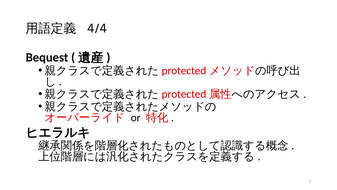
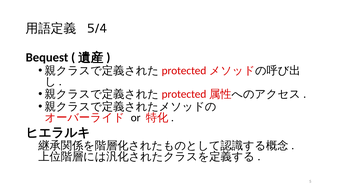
4/4: 4/4 -> 5/4
